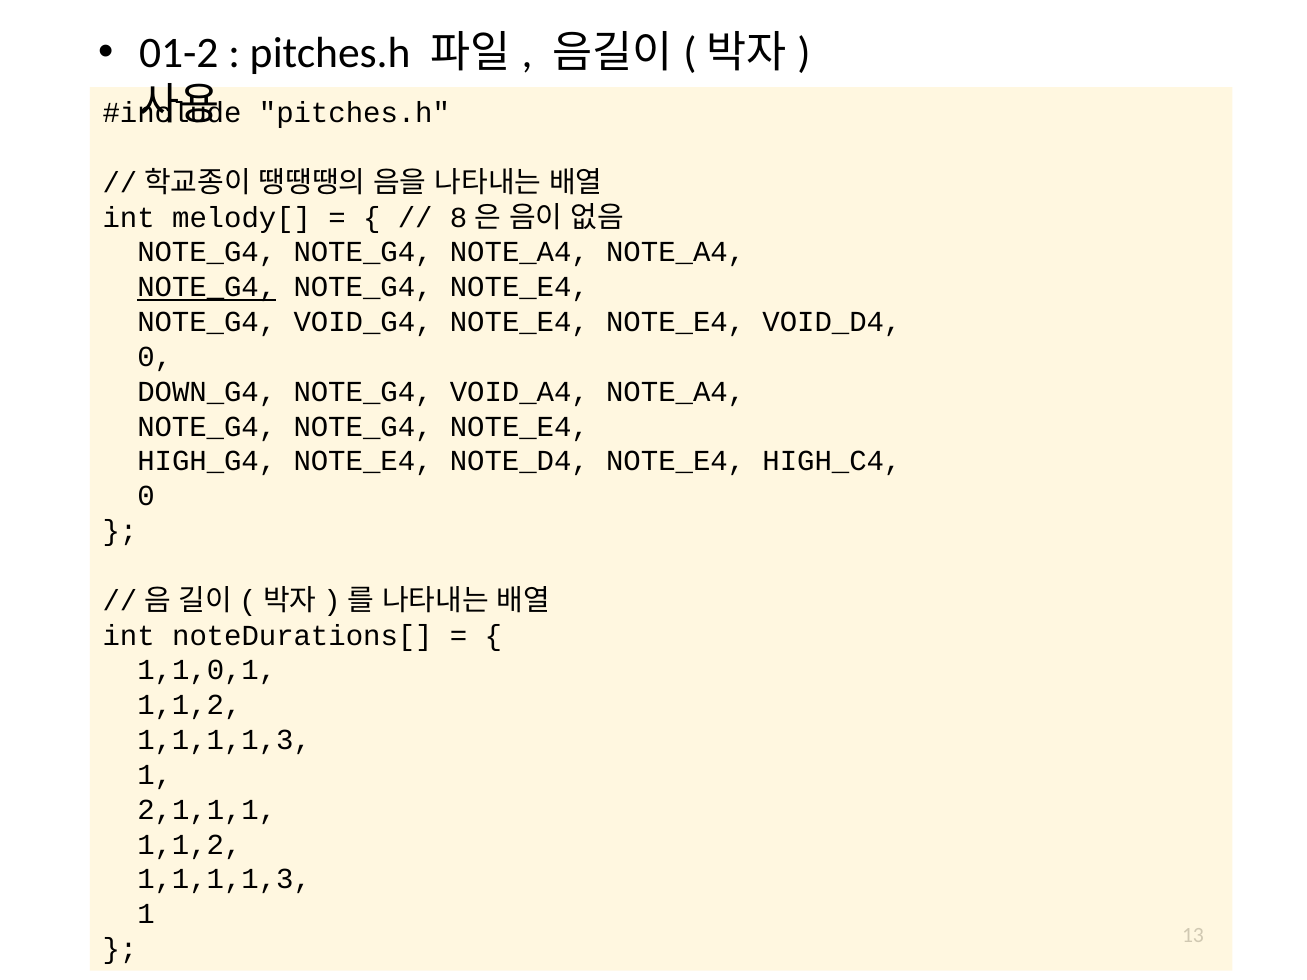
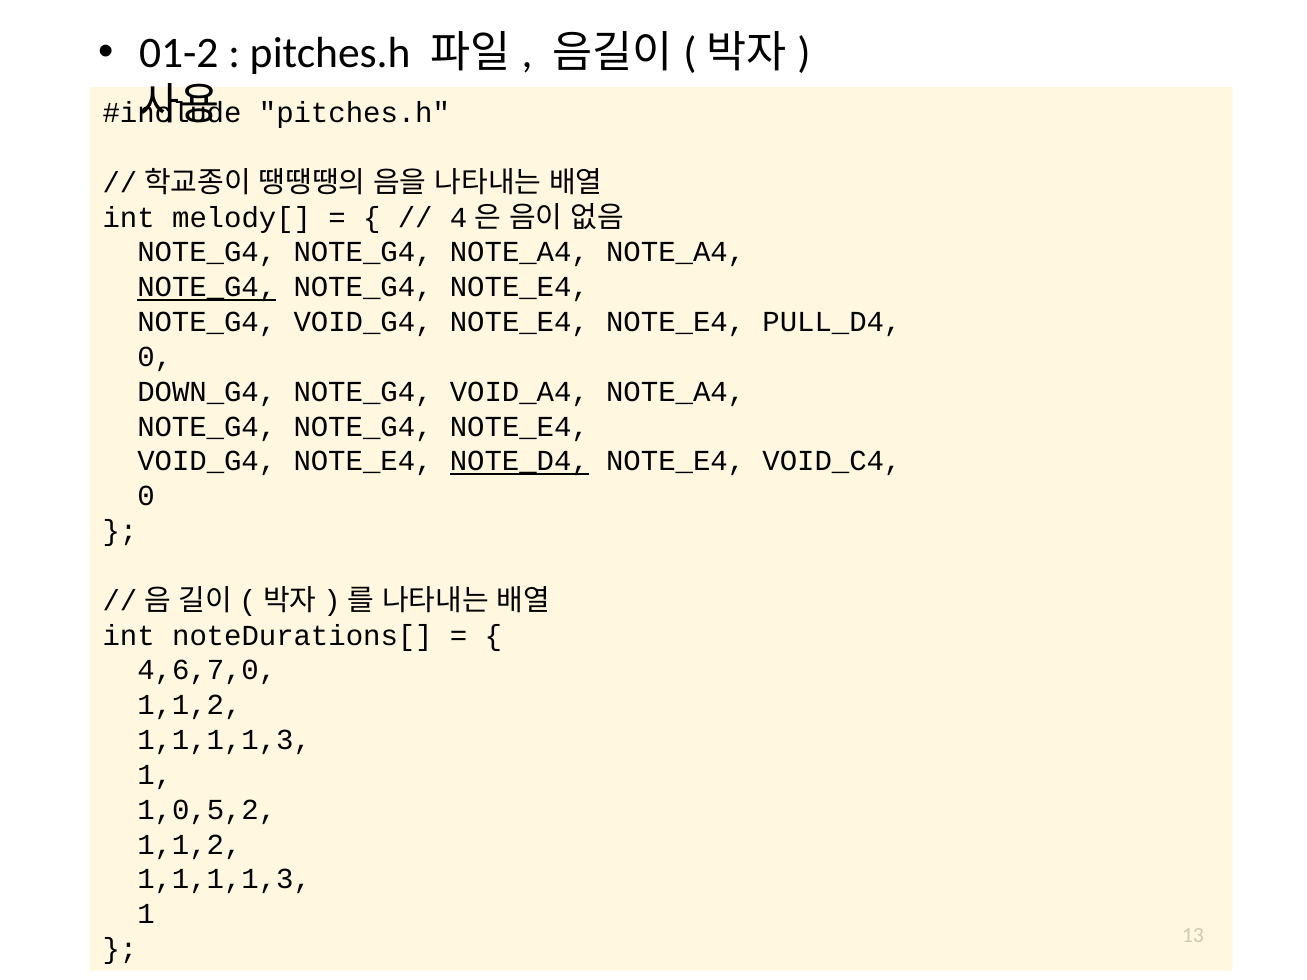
8: 8 -> 4
VOID_D4: VOID_D4 -> PULL_D4
HIGH_G4 at (207, 461): HIGH_G4 -> VOID_G4
NOTE_D4 underline: none -> present
HIGH_C4: HIGH_C4 -> VOID_C4
1,1,0,1: 1,1,0,1 -> 4,6,7,0
2,1,1,1: 2,1,1,1 -> 1,0,5,2
